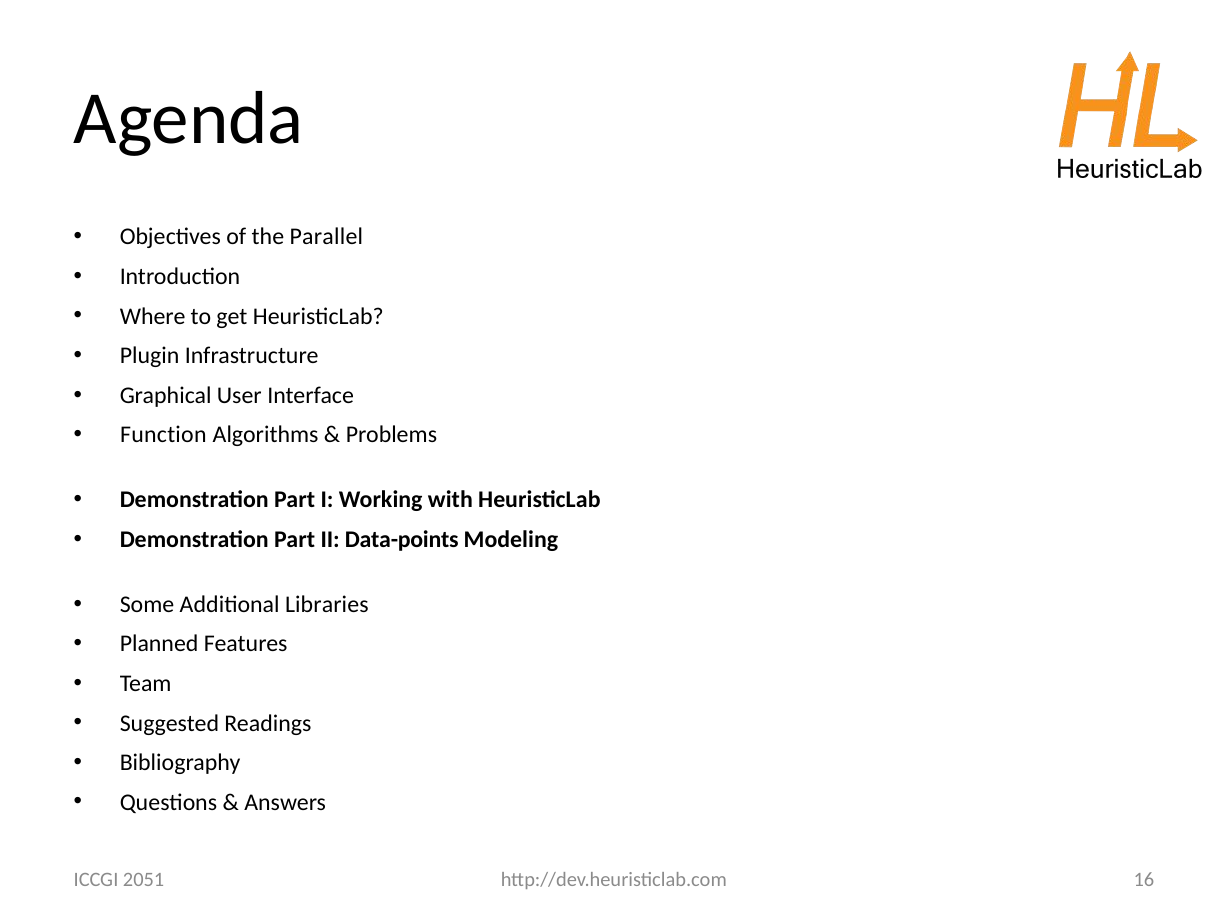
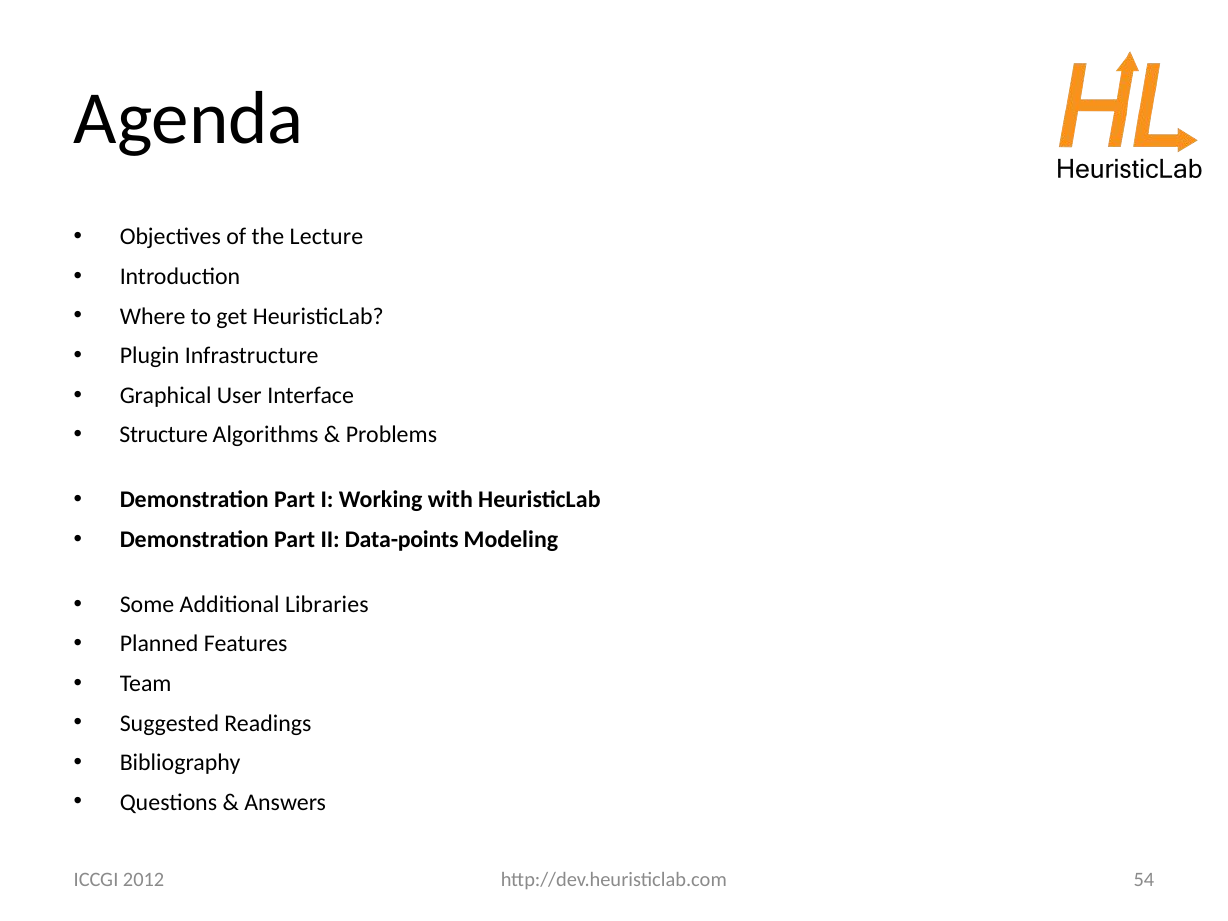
Parallel: Parallel -> Lecture
Function: Function -> Structure
16: 16 -> 54
2051: 2051 -> 2012
